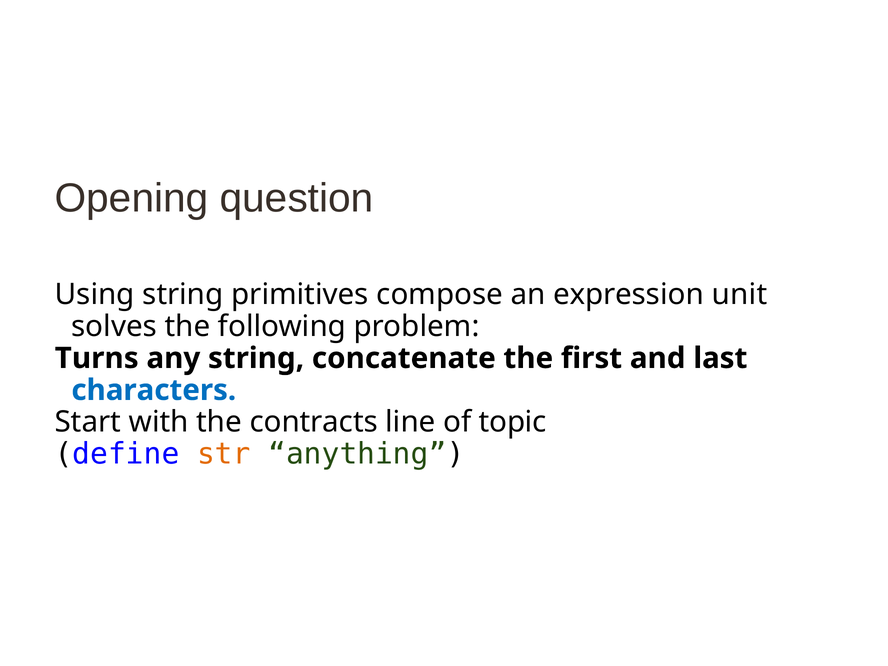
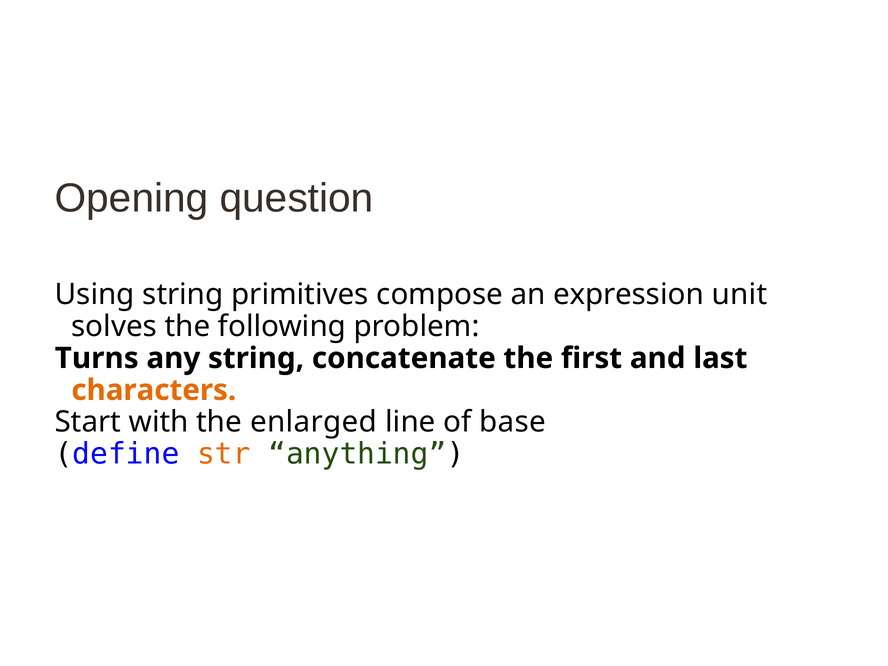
characters colour: blue -> orange
contracts: contracts -> enlarged
topic: topic -> base
